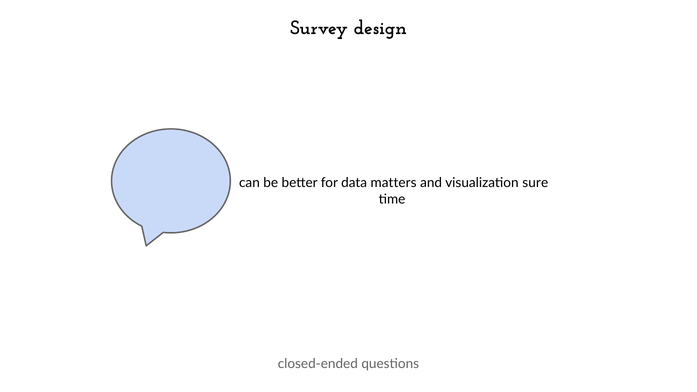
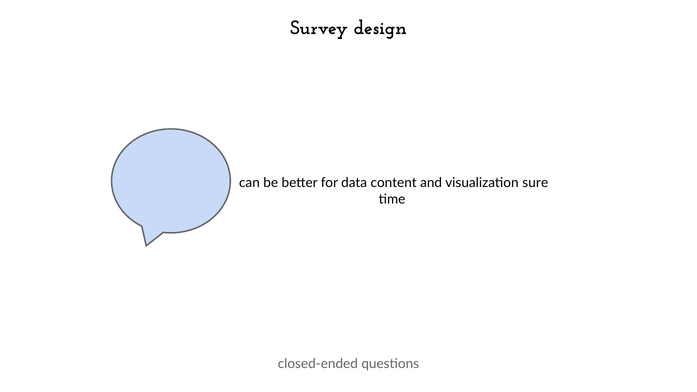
matters: matters -> content
